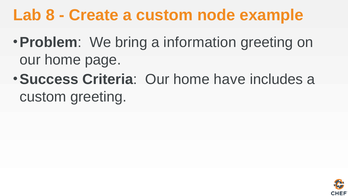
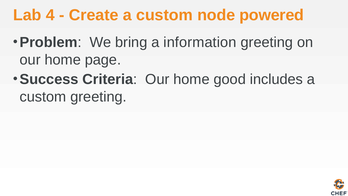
8: 8 -> 4
example: example -> powered
have: have -> good
